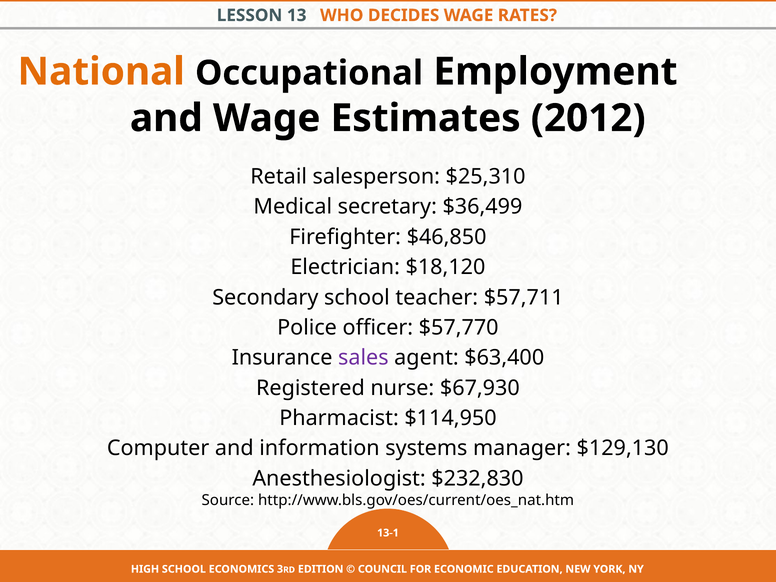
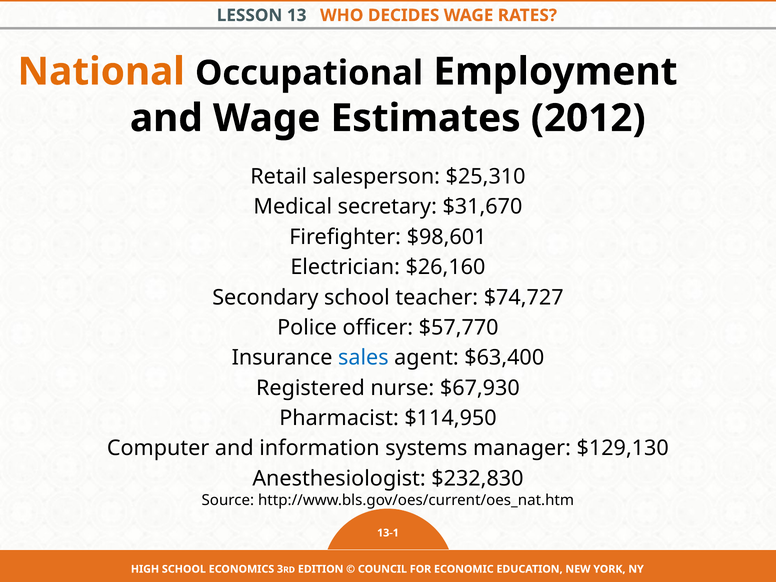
$36,499: $36,499 -> $31,670
$46,850: $46,850 -> $98,601
$18,120: $18,120 -> $26,160
$57,711: $57,711 -> $74,727
sales colour: purple -> blue
